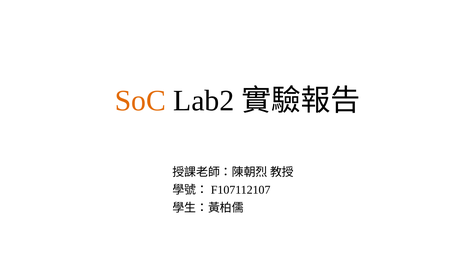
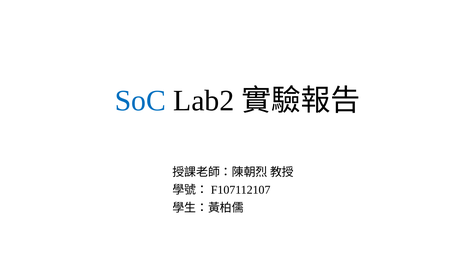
SoC colour: orange -> blue
